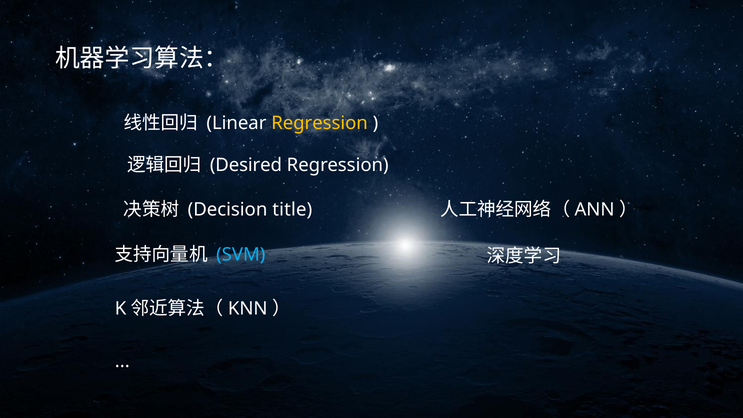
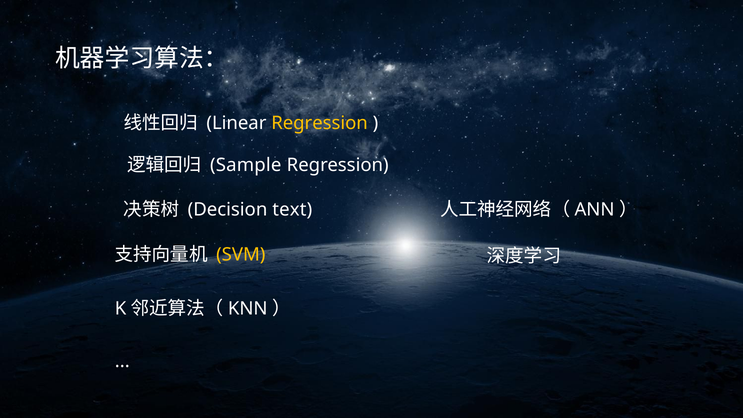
Desired: Desired -> Sample
title: title -> text
SVM colour: light blue -> yellow
